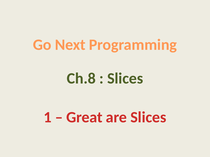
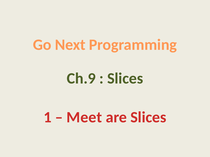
Ch.8: Ch.8 -> Ch.9
Great: Great -> Meet
